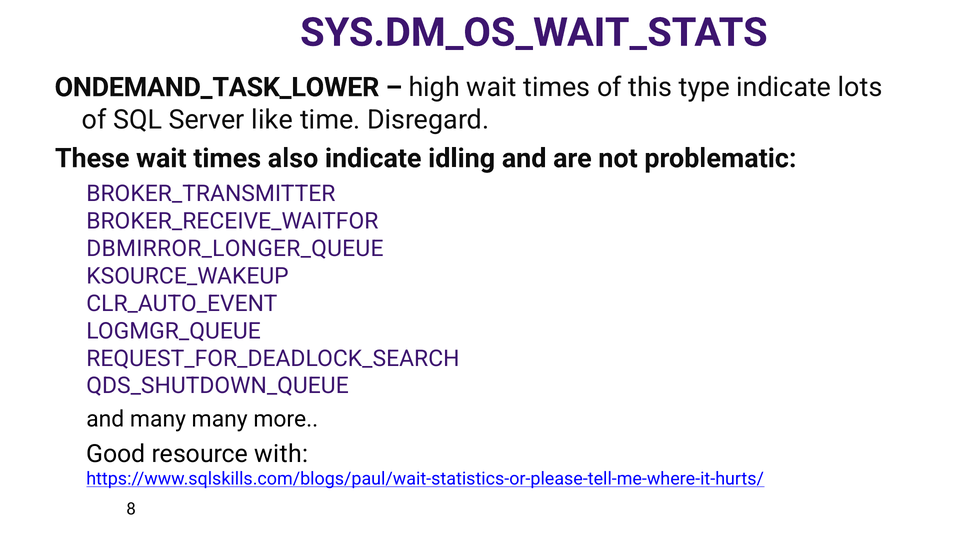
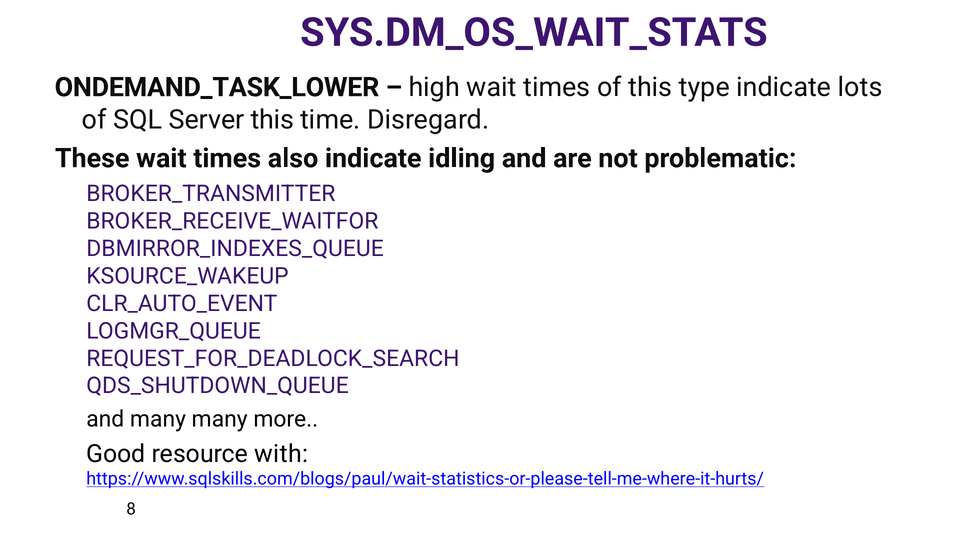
Server like: like -> this
DBMIRROR_LONGER_QUEUE: DBMIRROR_LONGER_QUEUE -> DBMIRROR_INDEXES_QUEUE
